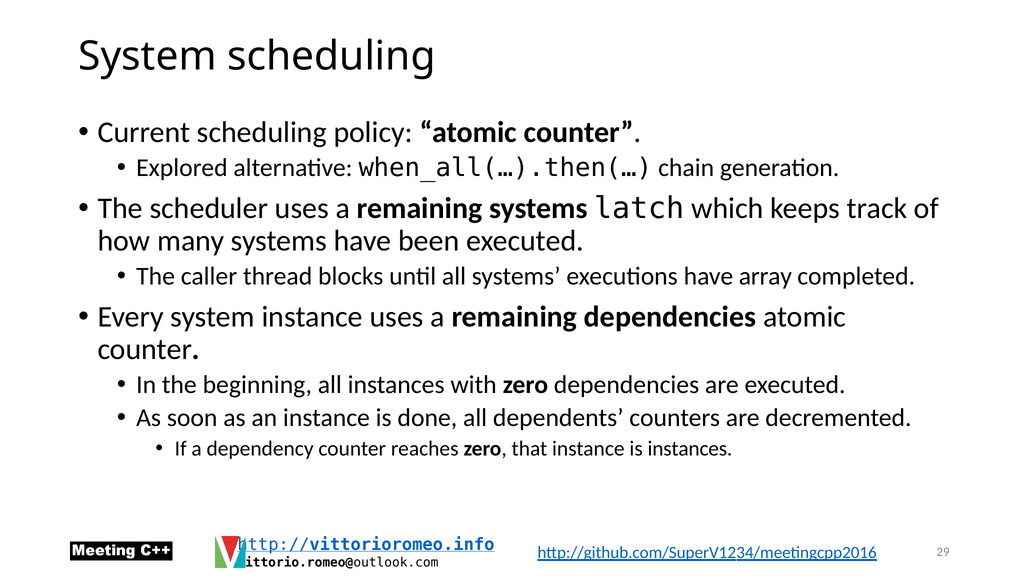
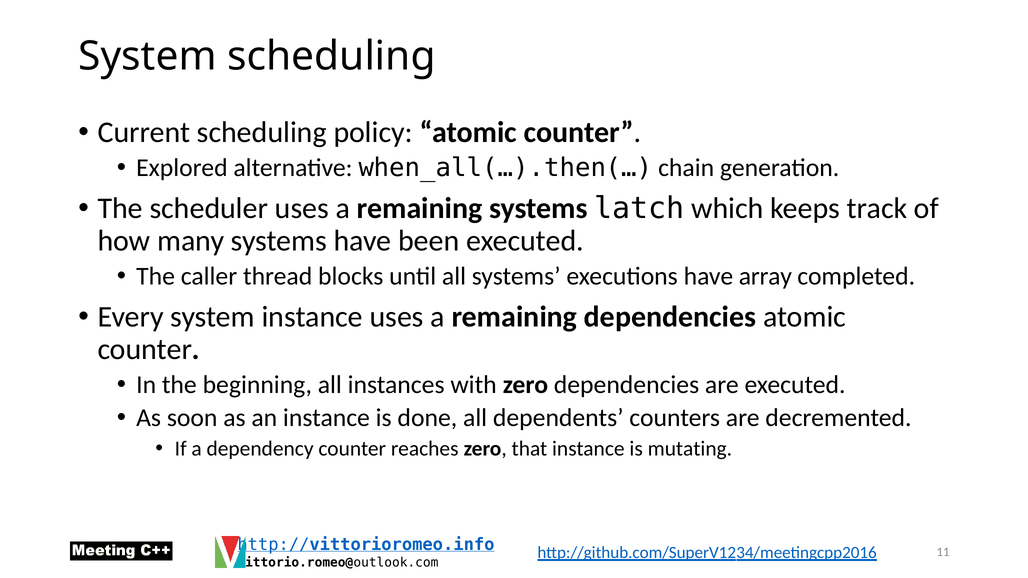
is instances: instances -> mutating
29: 29 -> 11
